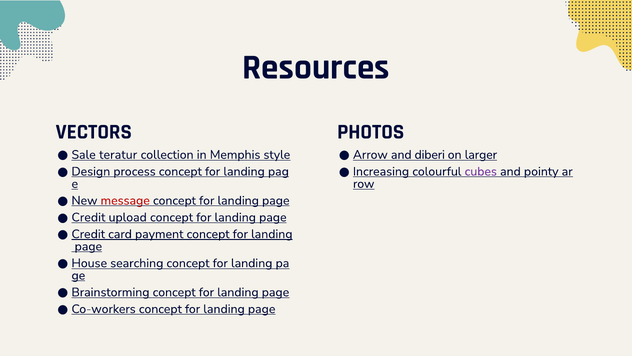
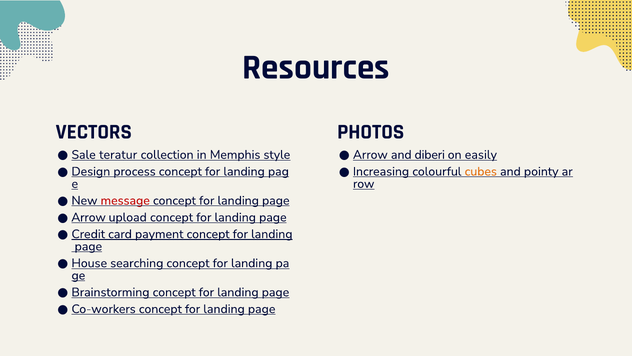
larger: larger -> easily
cubes colour: purple -> orange
Credit at (88, 217): Credit -> Arrow
